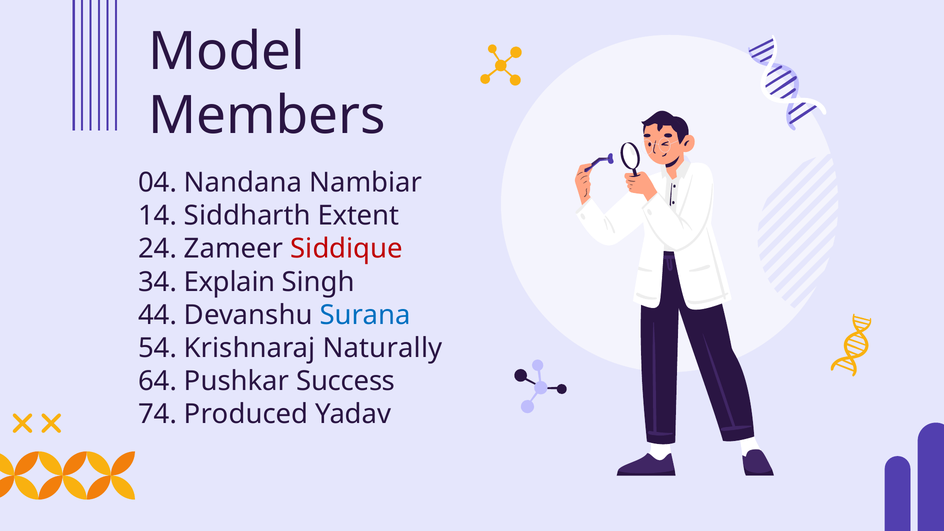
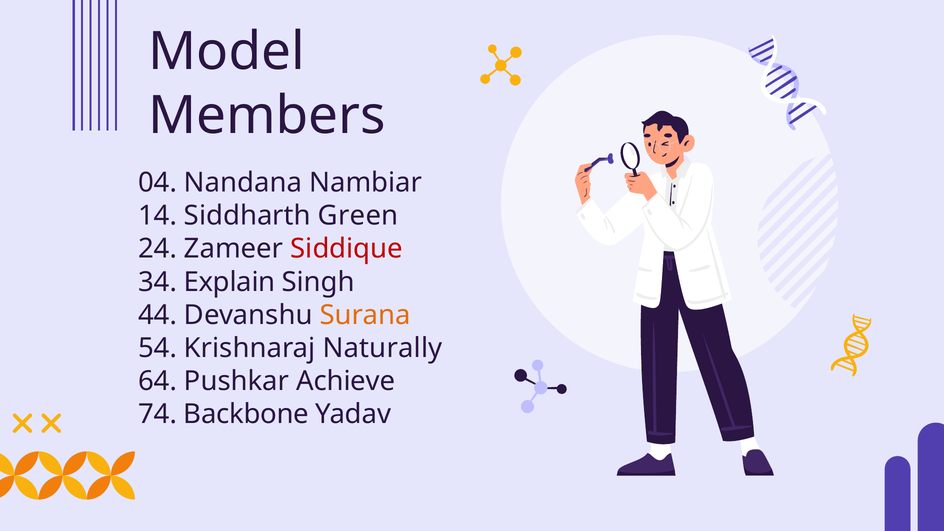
Extent: Extent -> Green
Surana colour: blue -> orange
Success: Success -> Achieve
Produced: Produced -> Backbone
